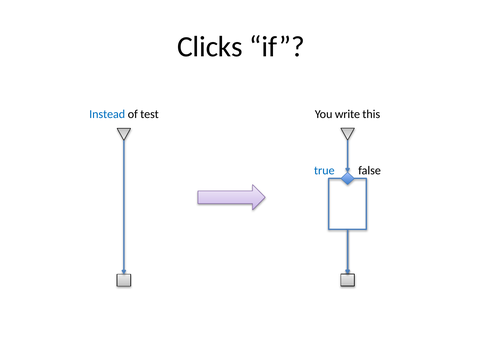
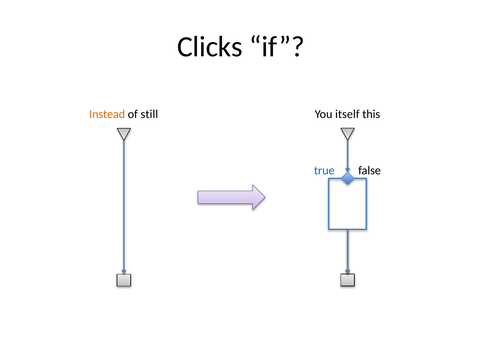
Instead colour: blue -> orange
test: test -> still
write: write -> itself
